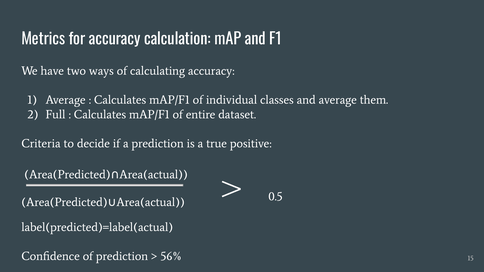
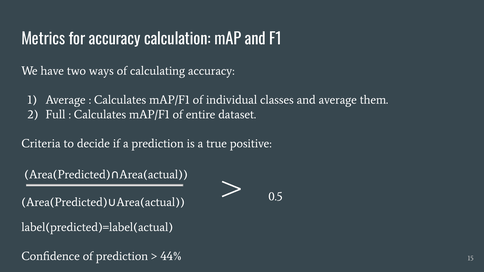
56%: 56% -> 44%
